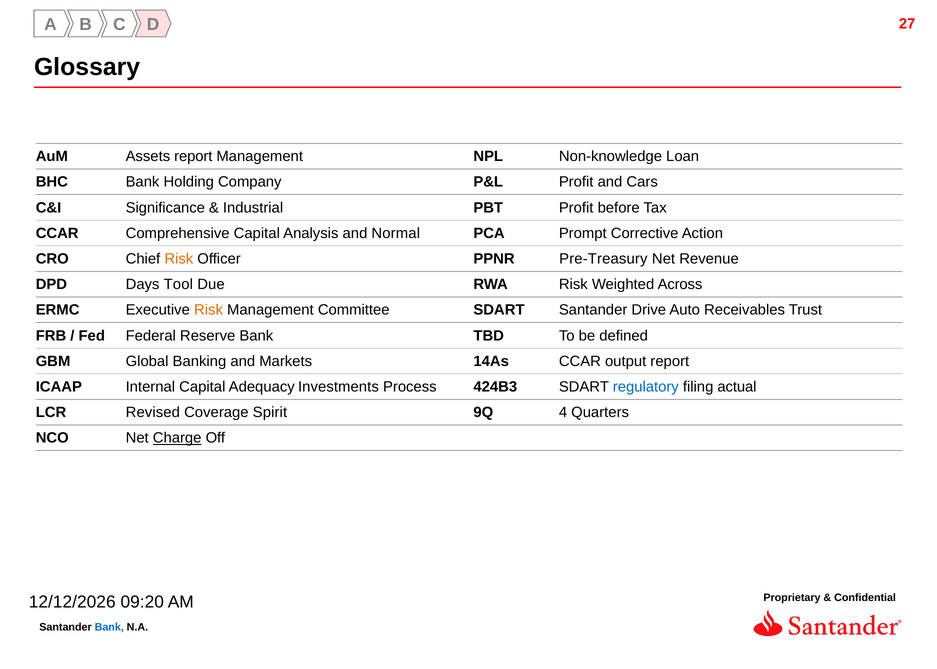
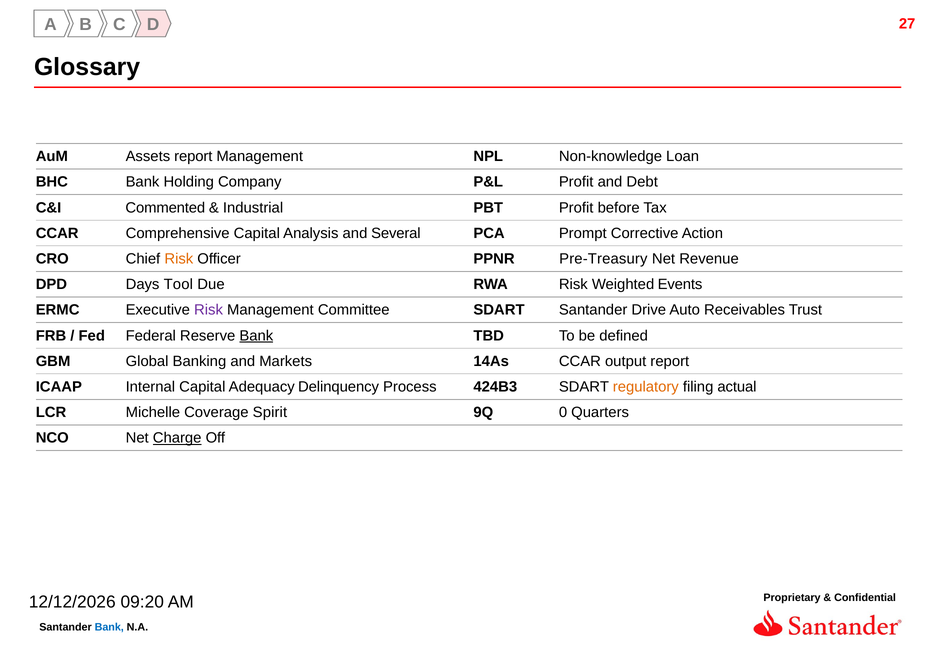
Cars: Cars -> Debt
Significance: Significance -> Commented
Normal: Normal -> Several
Across: Across -> Events
Risk at (209, 310) colour: orange -> purple
Bank at (256, 336) underline: none -> present
Investments: Investments -> Delinquency
regulatory colour: blue -> orange
Revised: Revised -> Michelle
4: 4 -> 0
